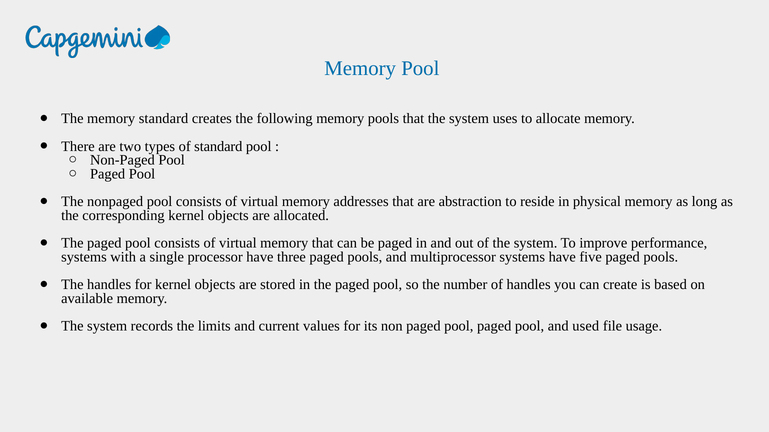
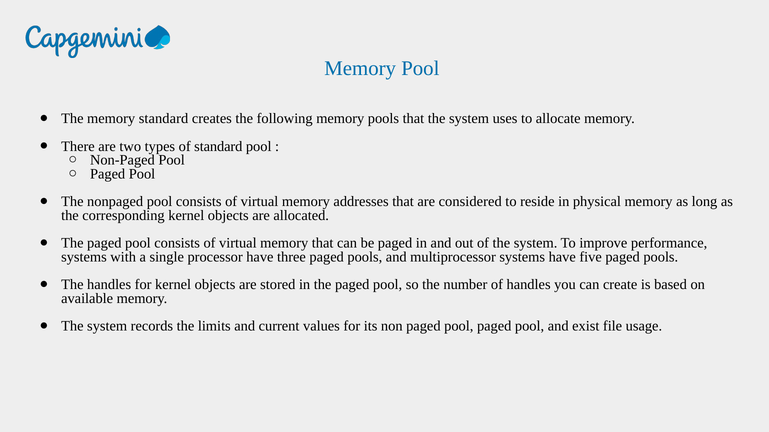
abstraction: abstraction -> considered
used: used -> exist
